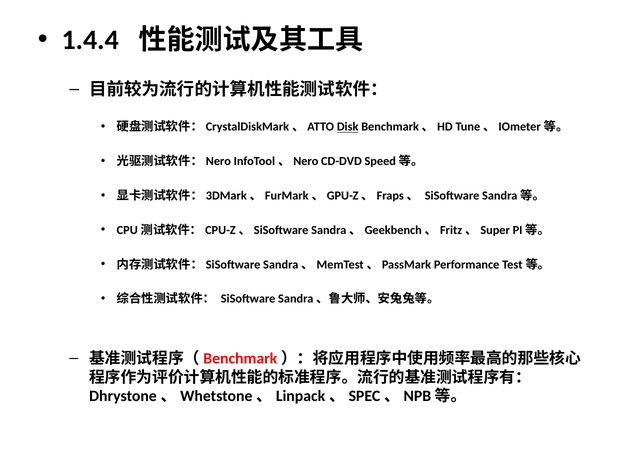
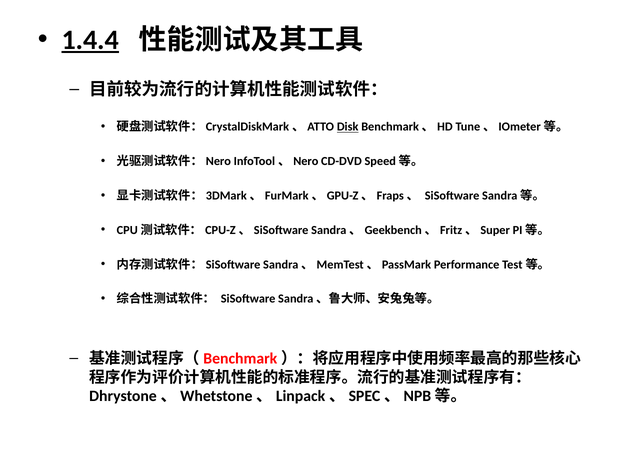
1.4.4 underline: none -> present
